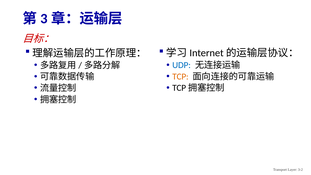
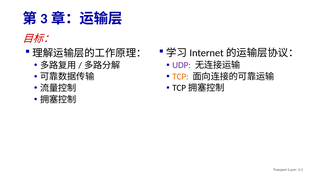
UDP colour: blue -> purple
